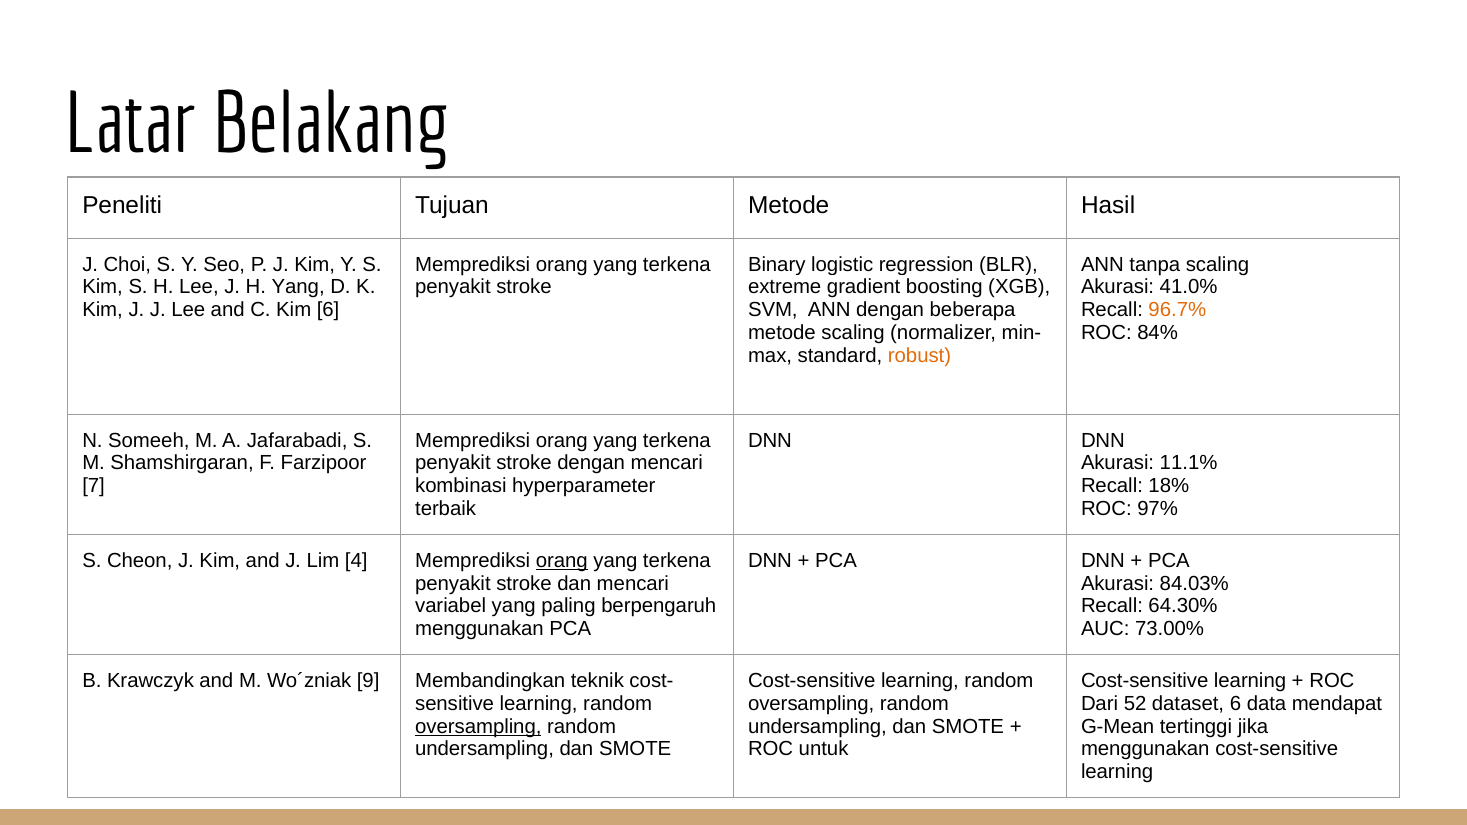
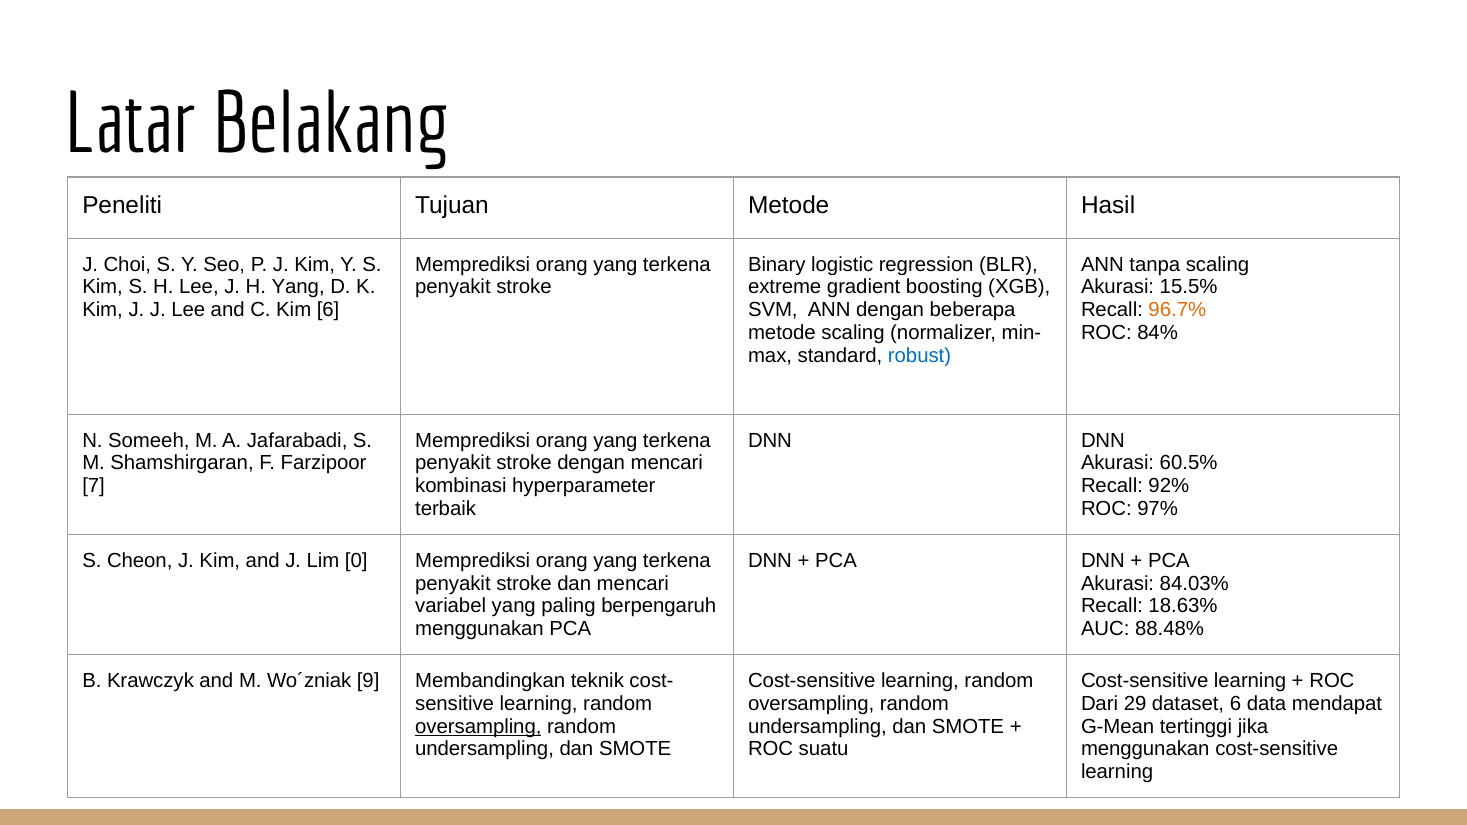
41.0%: 41.0% -> 15.5%
robust colour: orange -> blue
11.1%: 11.1% -> 60.5%
18%: 18% -> 92%
4: 4 -> 0
orang at (562, 561) underline: present -> none
64.30%: 64.30% -> 18.63%
73.00%: 73.00% -> 88.48%
52: 52 -> 29
untuk: untuk -> suatu
